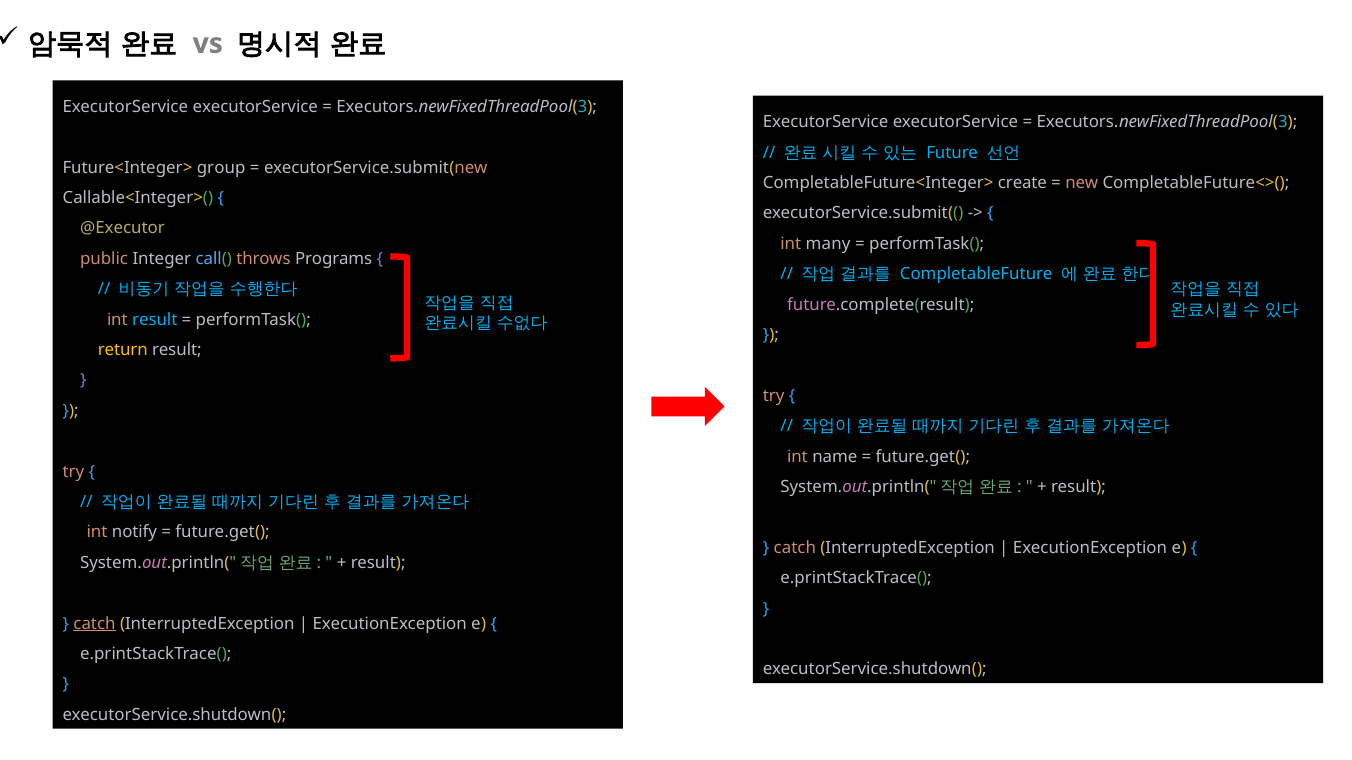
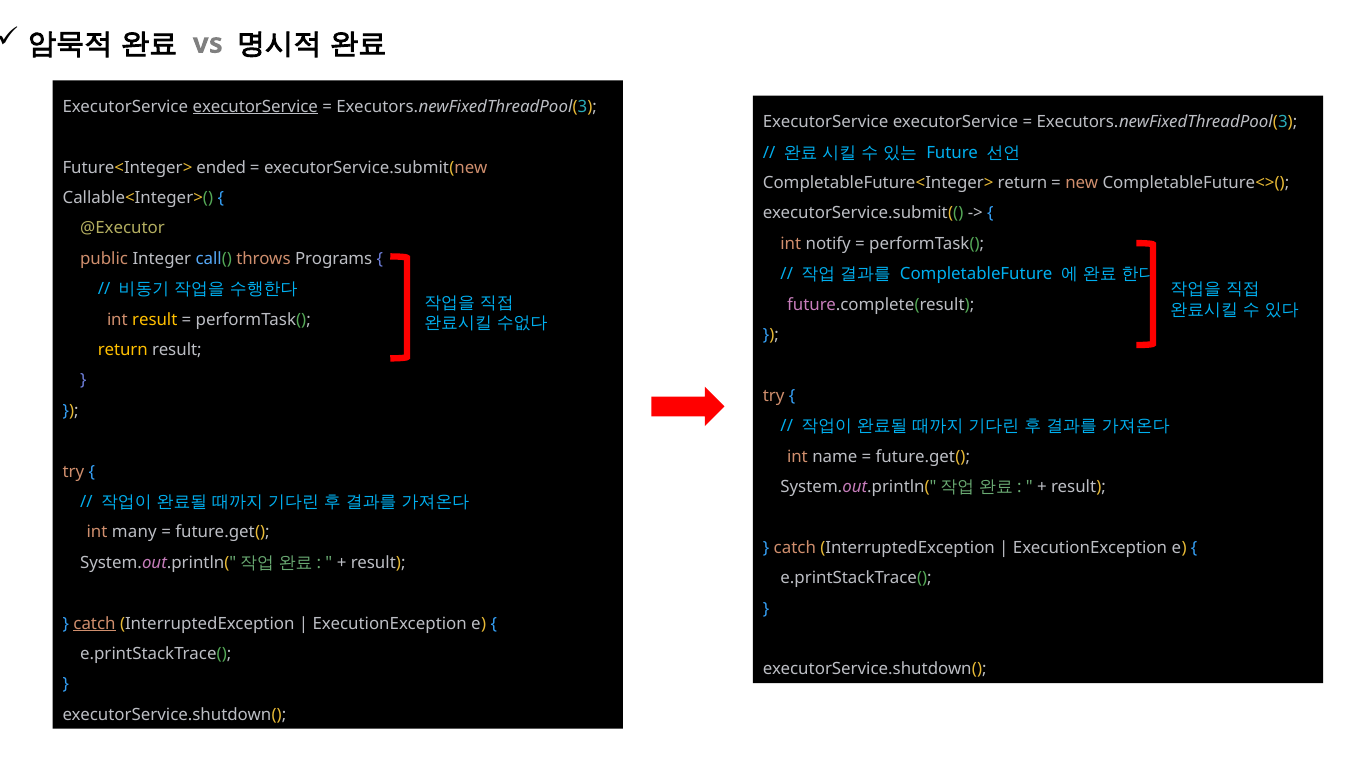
executorService at (255, 107) underline: none -> present
group: group -> ended
CompletableFuture<Integer> create: create -> return
many: many -> notify
result at (155, 320) colour: light blue -> yellow
notify: notify -> many
